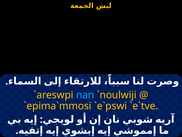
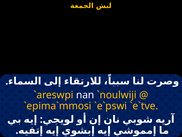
nan colour: light blue -> white
